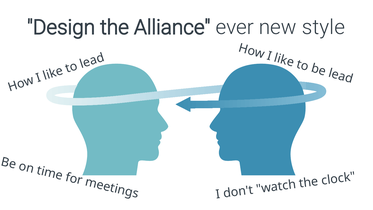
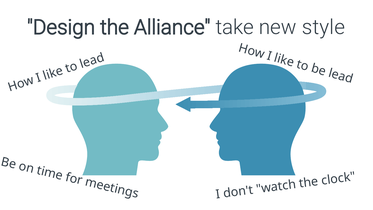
ever: ever -> take
